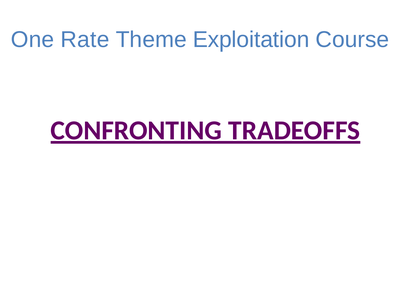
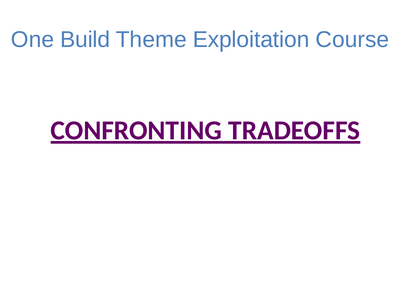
Rate: Rate -> Build
